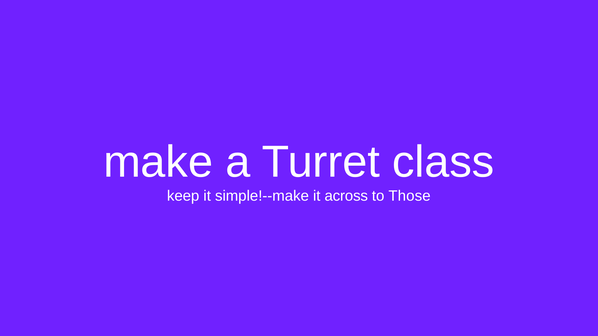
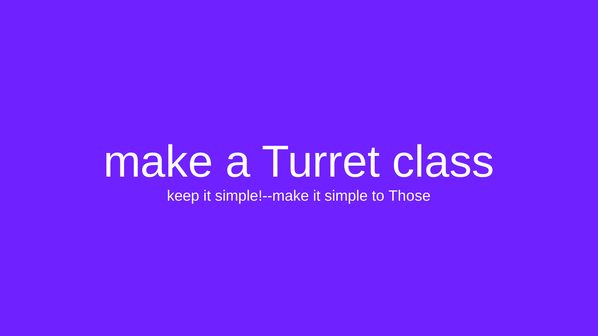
across: across -> simple
